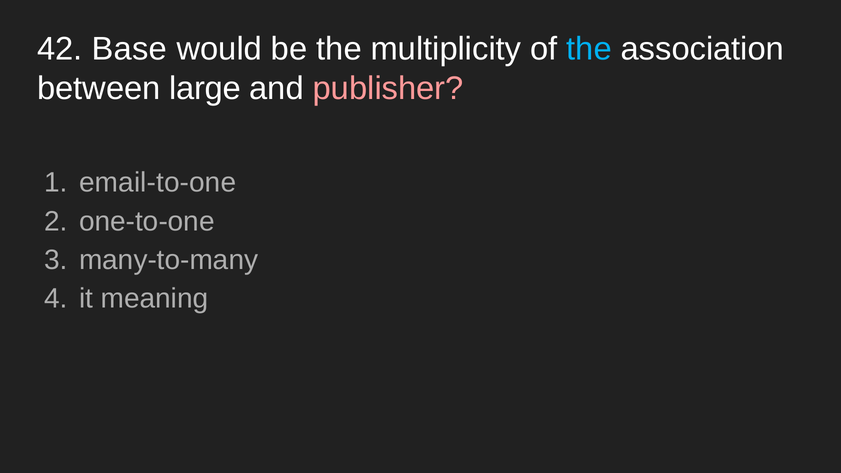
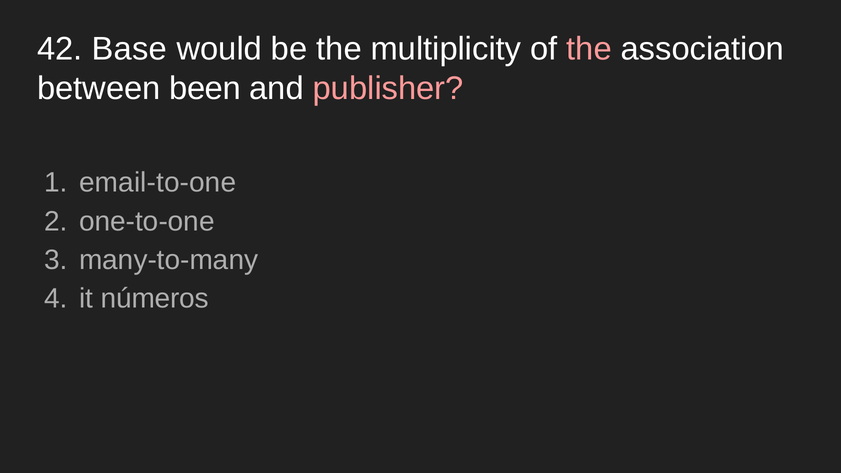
the at (589, 49) colour: light blue -> pink
large: large -> been
meaning: meaning -> números
